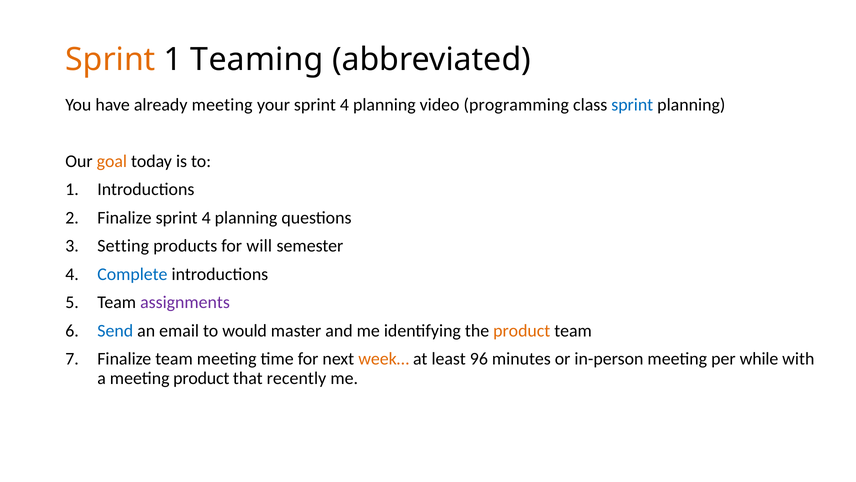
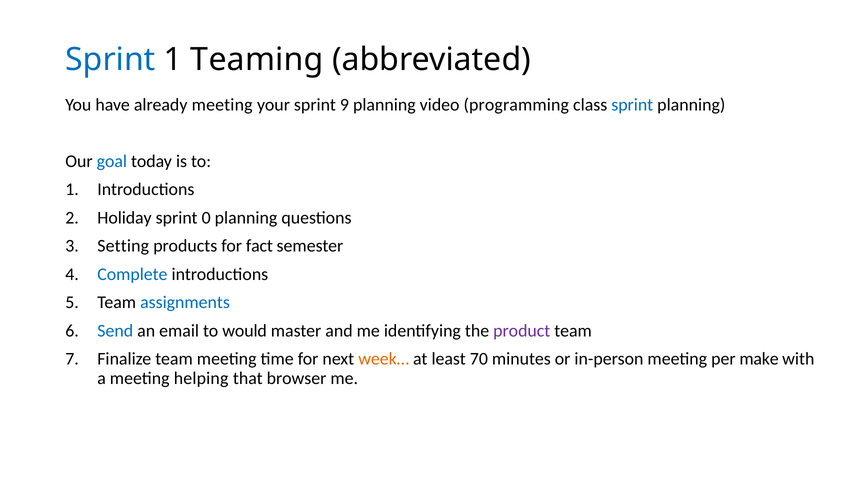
Sprint at (110, 60) colour: orange -> blue
your sprint 4: 4 -> 9
goal colour: orange -> blue
Finalize at (124, 218): Finalize -> Holiday
4 at (206, 218): 4 -> 0
will: will -> fact
assignments colour: purple -> blue
product at (522, 330) colour: orange -> purple
96: 96 -> 70
while: while -> make
meeting product: product -> helping
recently: recently -> browser
